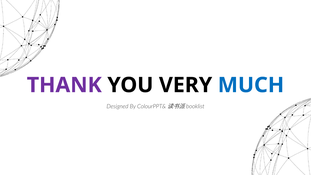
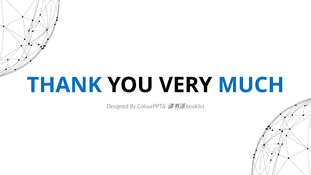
THANK colour: purple -> blue
